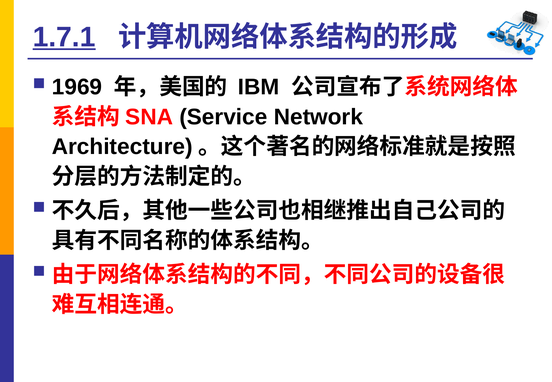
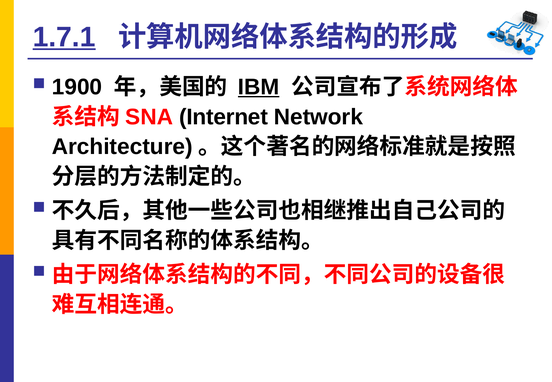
1969: 1969 -> 1900
IBM underline: none -> present
Service: Service -> Internet
